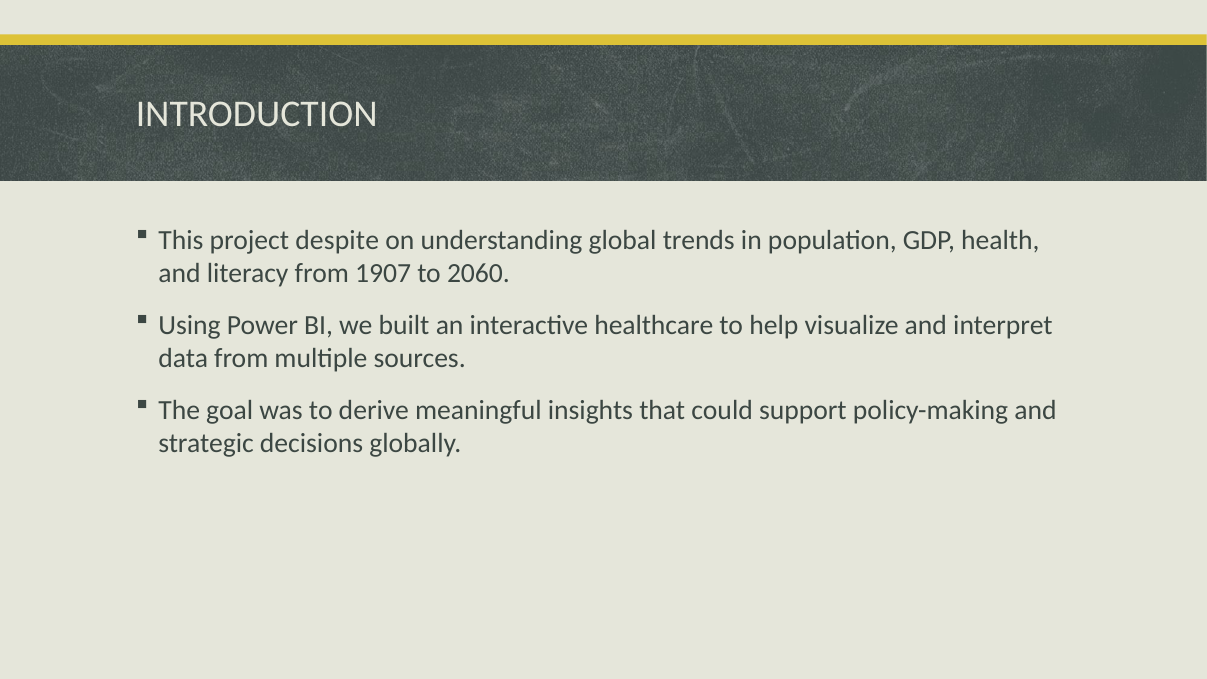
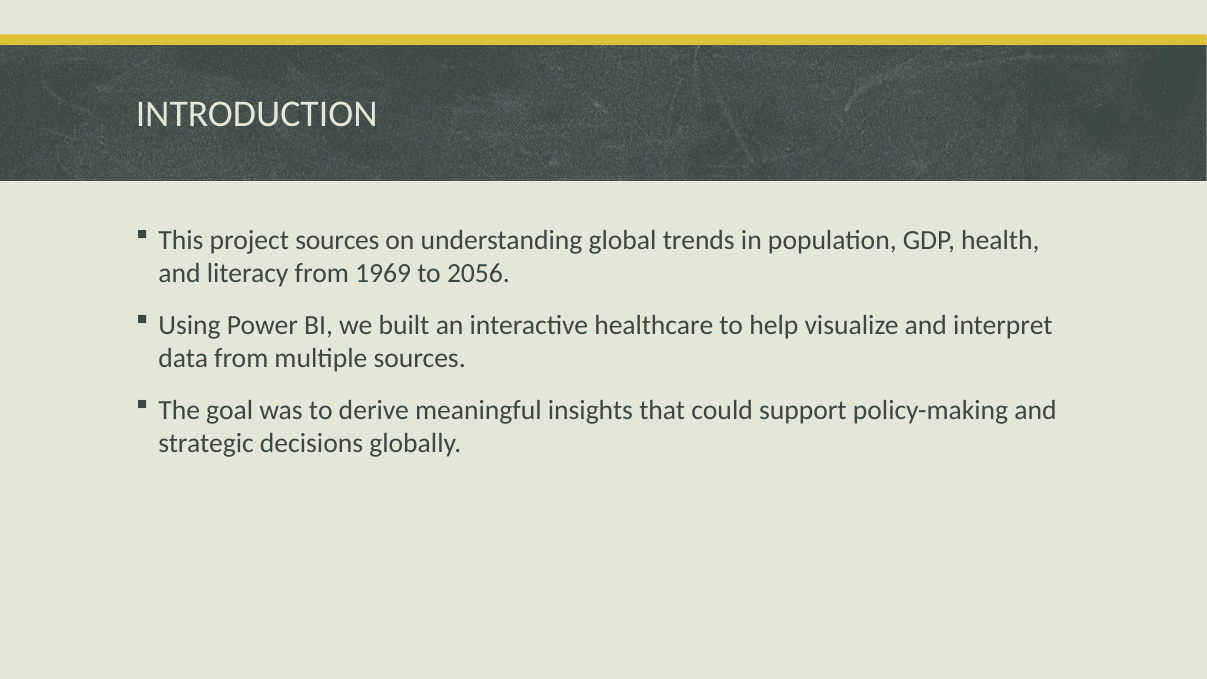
project despite: despite -> sources
1907: 1907 -> 1969
2060: 2060 -> 2056
